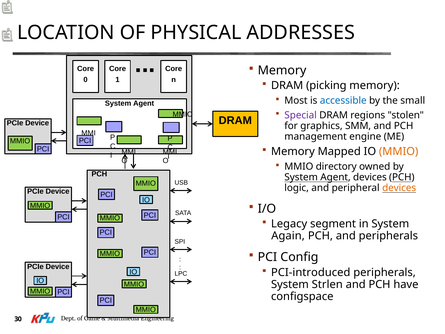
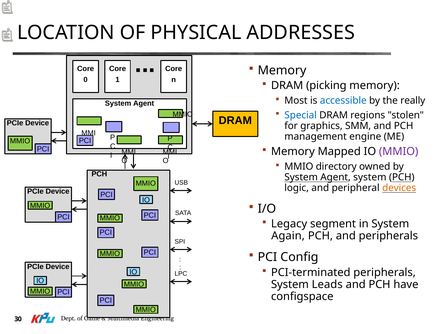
small: small -> really
Special colour: purple -> blue
MMIO at (399, 151) colour: orange -> purple
Agent devices: devices -> system
PCI-introduced: PCI-introduced -> PCI-terminated
Strlen: Strlen -> Leads
